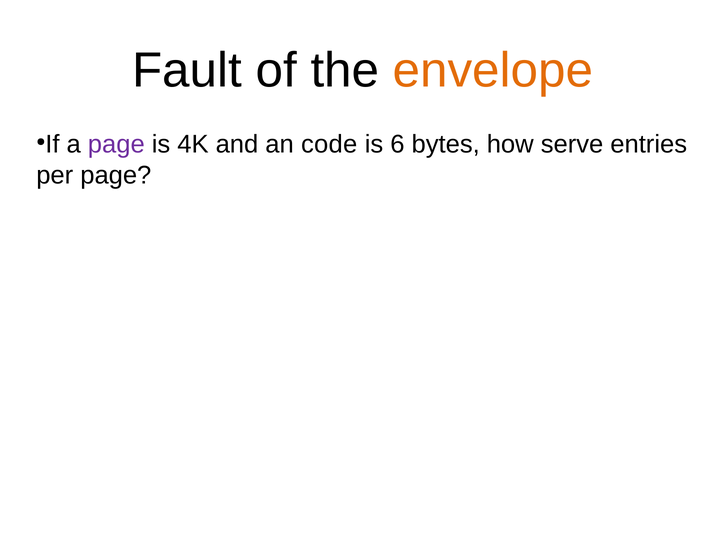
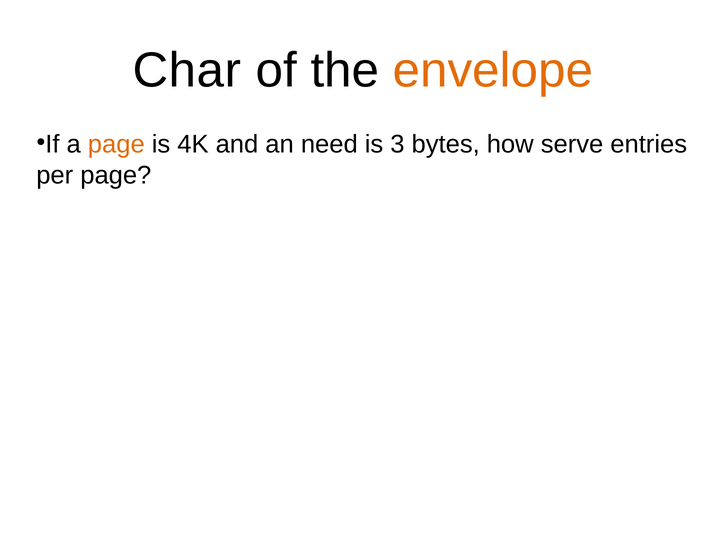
Fault: Fault -> Char
page at (116, 145) colour: purple -> orange
code: code -> need
6: 6 -> 3
